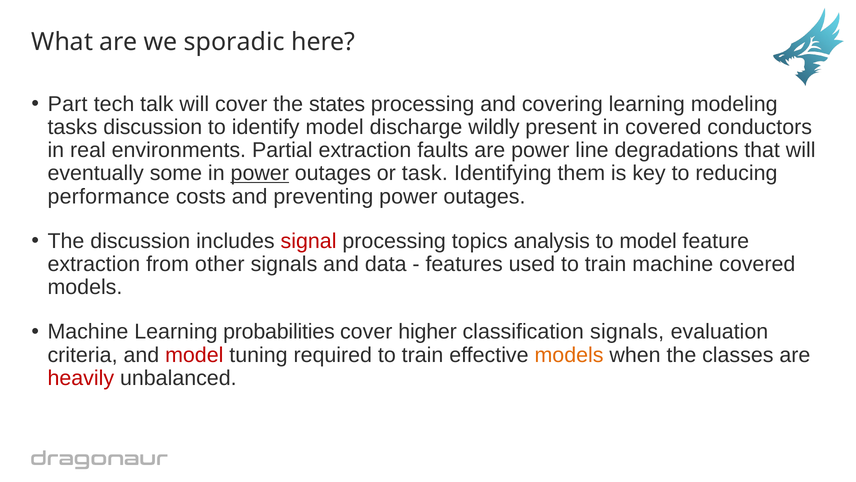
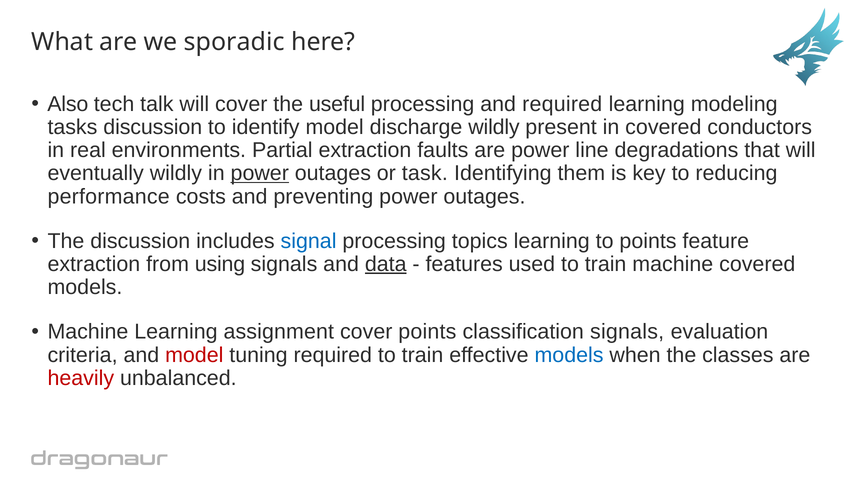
Part: Part -> Also
states: states -> useful
and covering: covering -> required
eventually some: some -> wildly
signal colour: red -> blue
topics analysis: analysis -> learning
to model: model -> points
other: other -> using
data underline: none -> present
probabilities: probabilities -> assignment
cover higher: higher -> points
models at (569, 355) colour: orange -> blue
